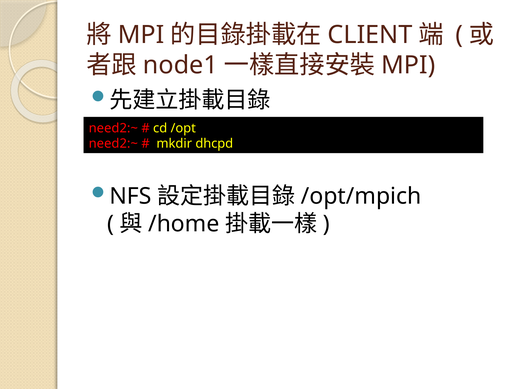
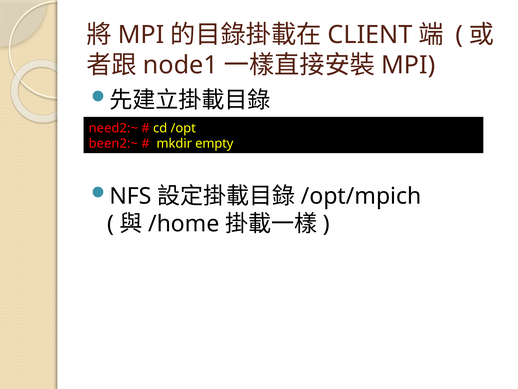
need2:~ at (113, 143): need2:~ -> been2:~
dhcpd: dhcpd -> empty
